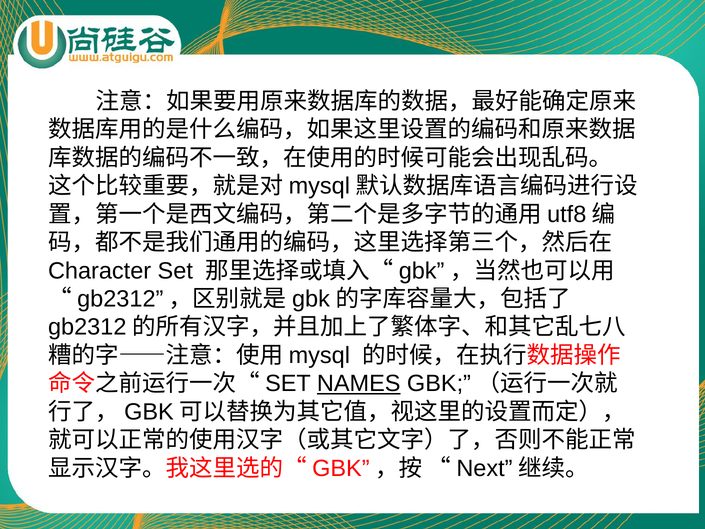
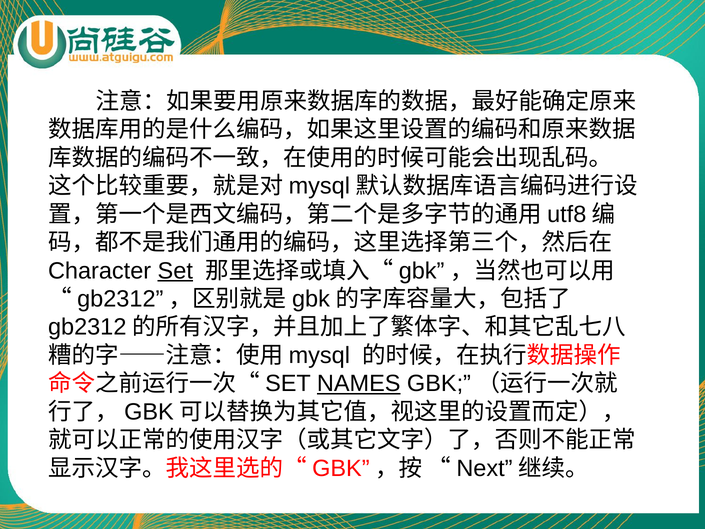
Set underline: none -> present
